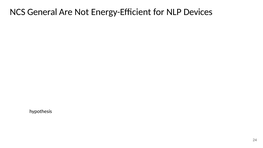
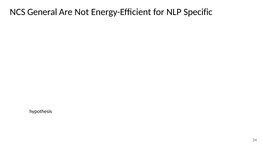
Devices: Devices -> Specific
